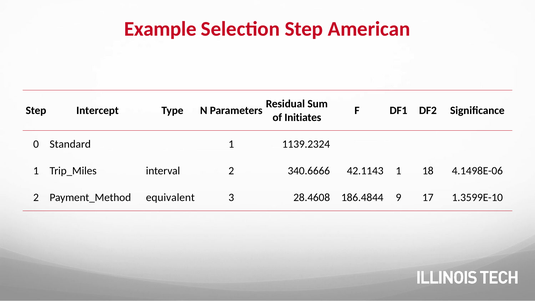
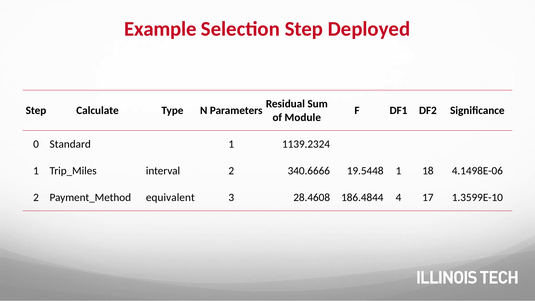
American: American -> Deployed
Intercept: Intercept -> Calculate
Initiates: Initiates -> Module
42.1143: 42.1143 -> 19.5448
9: 9 -> 4
